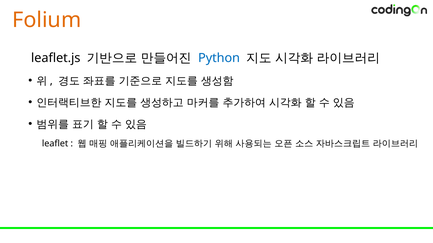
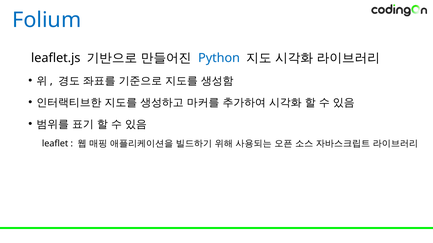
Folium colour: orange -> blue
